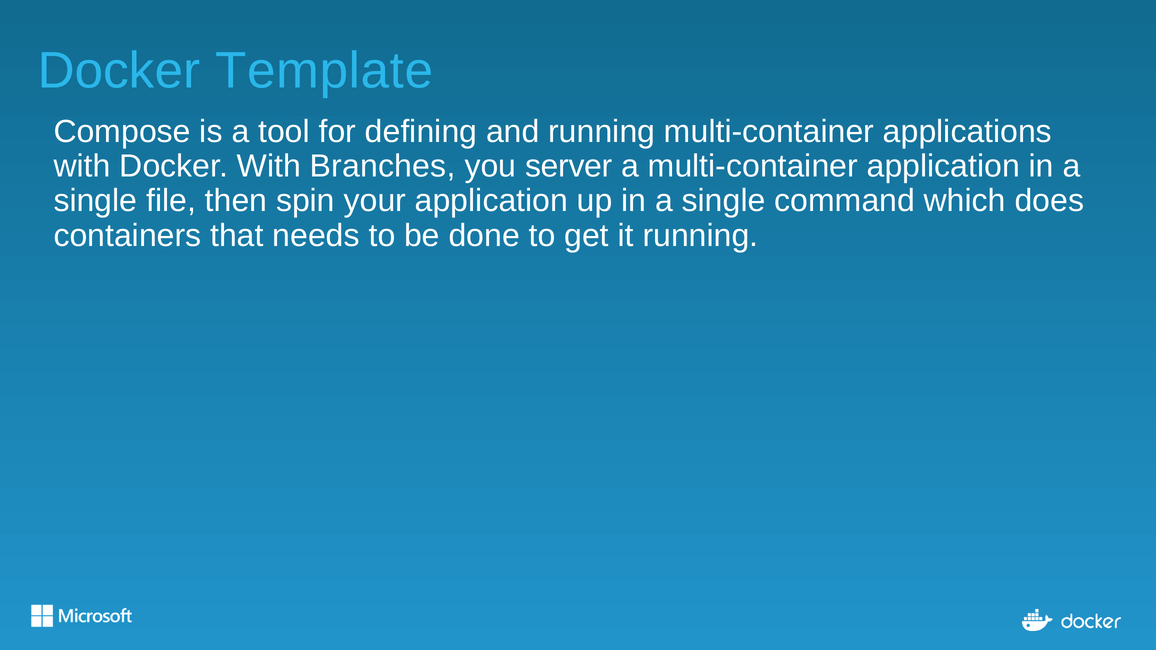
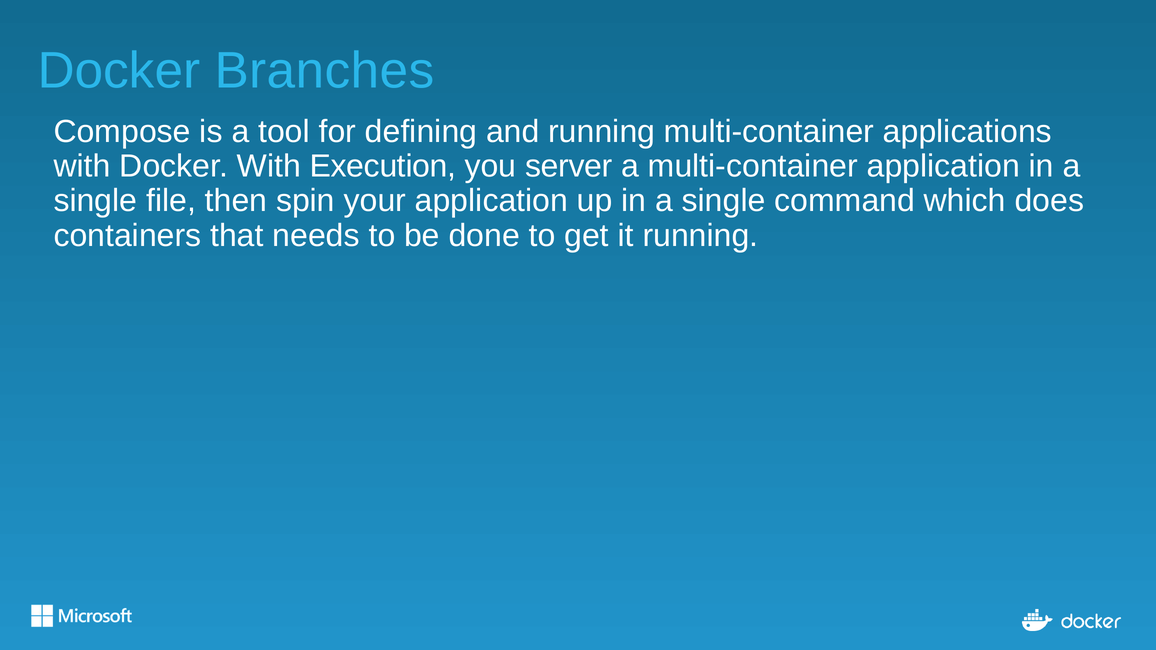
Template: Template -> Branches
Branches: Branches -> Execution
